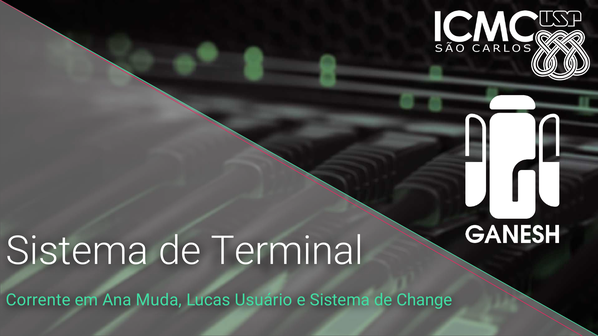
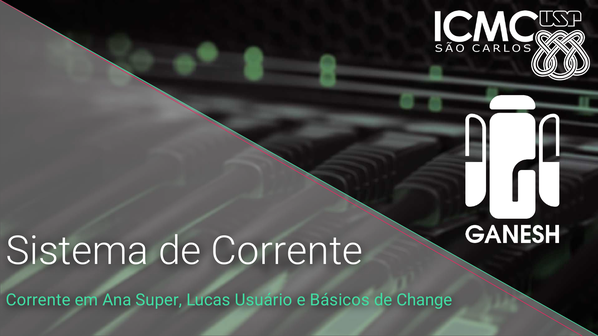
de Terminal: Terminal -> Corrente
Muda: Muda -> Super
e Sistema: Sistema -> Básicos
